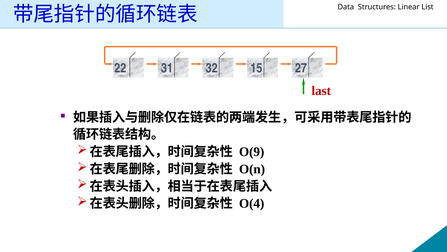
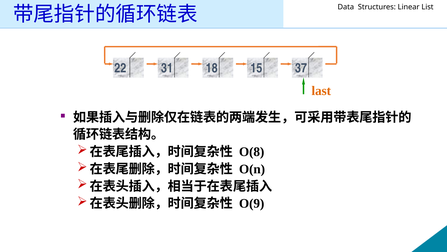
32: 32 -> 18
27: 27 -> 37
last colour: red -> orange
O(9: O(9 -> O(8
O(4: O(4 -> O(9
